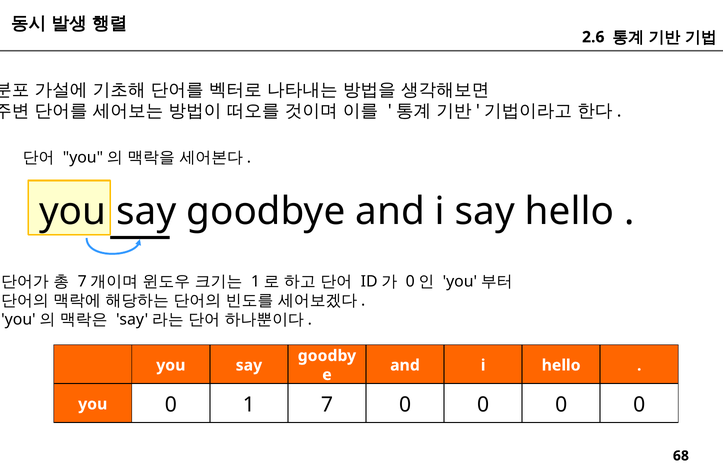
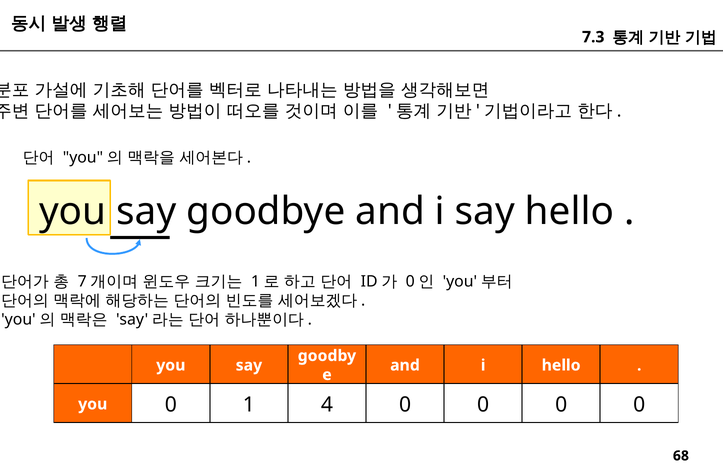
2.6: 2.6 -> 7.3
7: 7 -> 4
